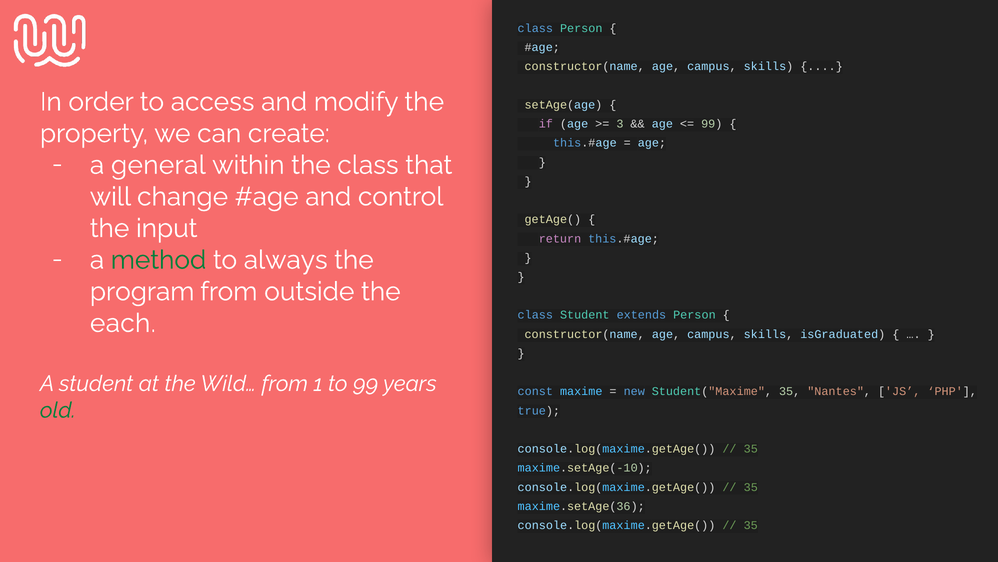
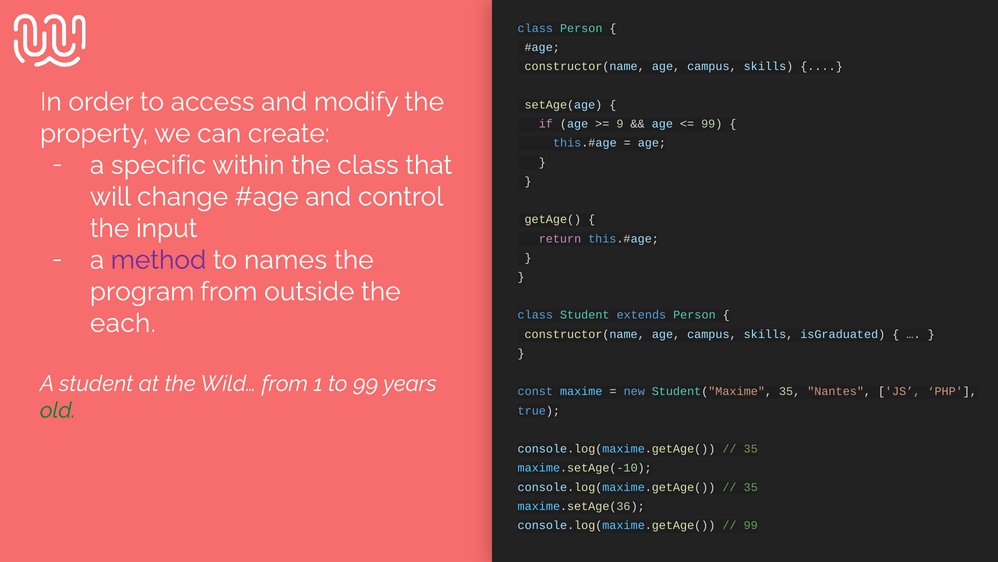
3: 3 -> 9
general: general -> specific
method colour: green -> purple
always: always -> names
35 at (751, 525): 35 -> 99
